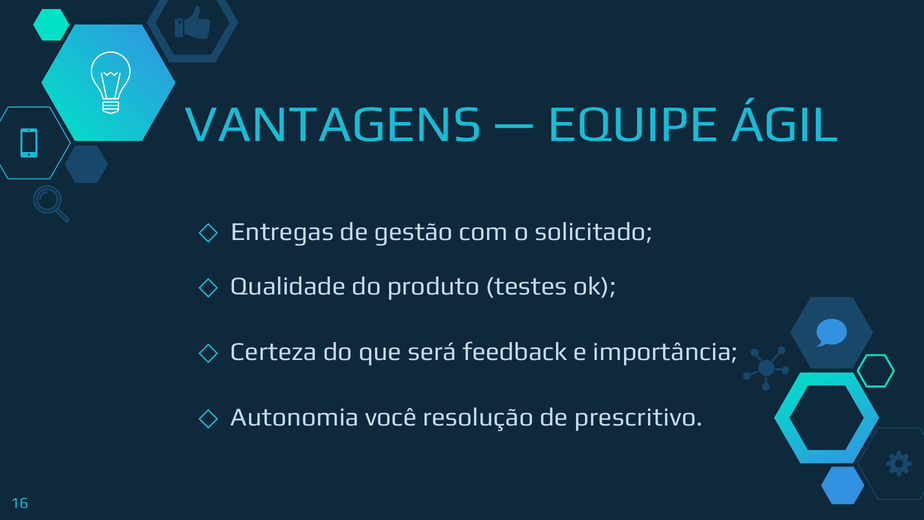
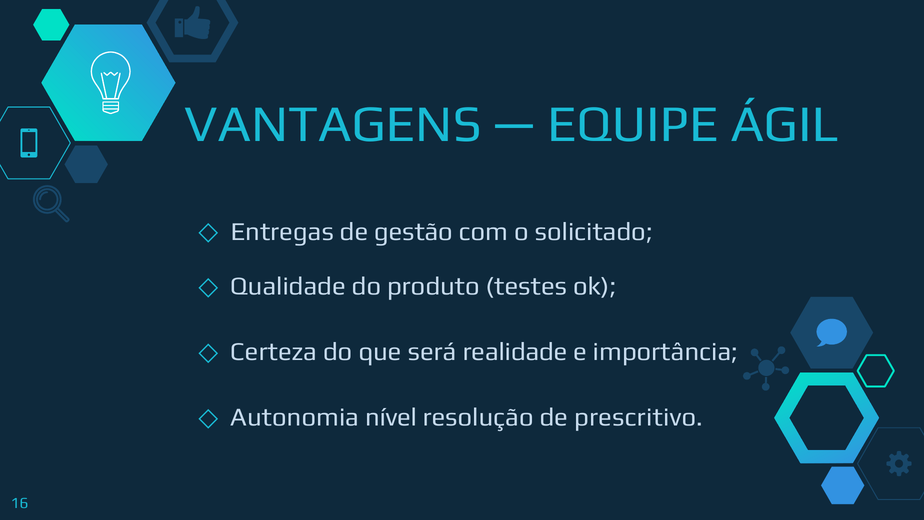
feedback: feedback -> realidade
você: você -> nível
